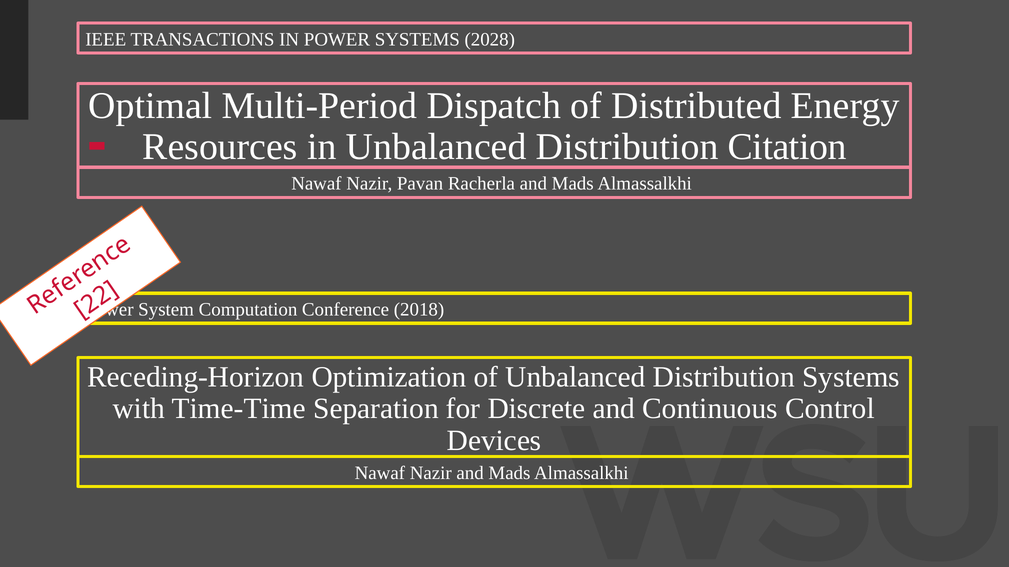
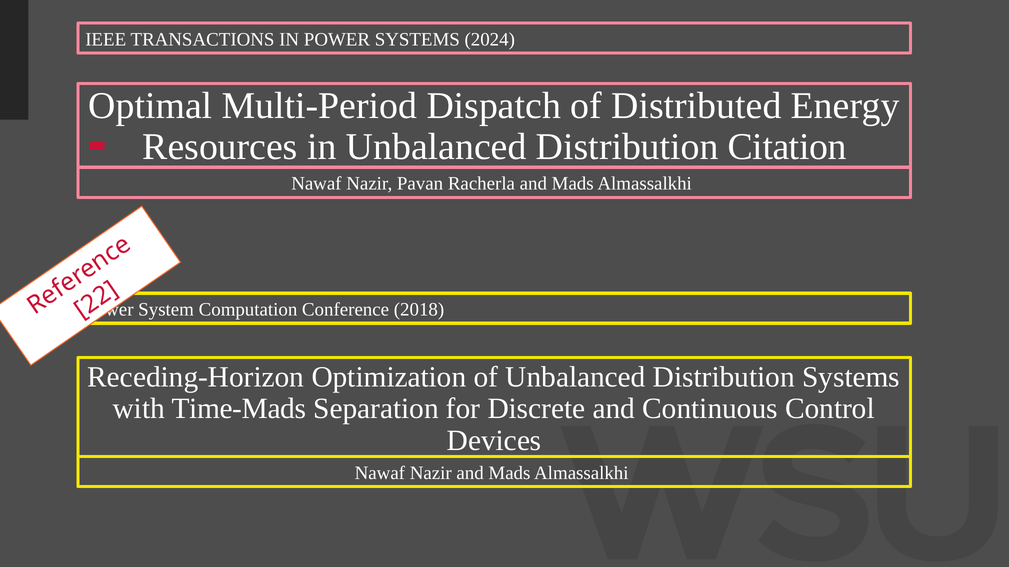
2028: 2028 -> 2024
Time-Time: Time-Time -> Time-Mads
